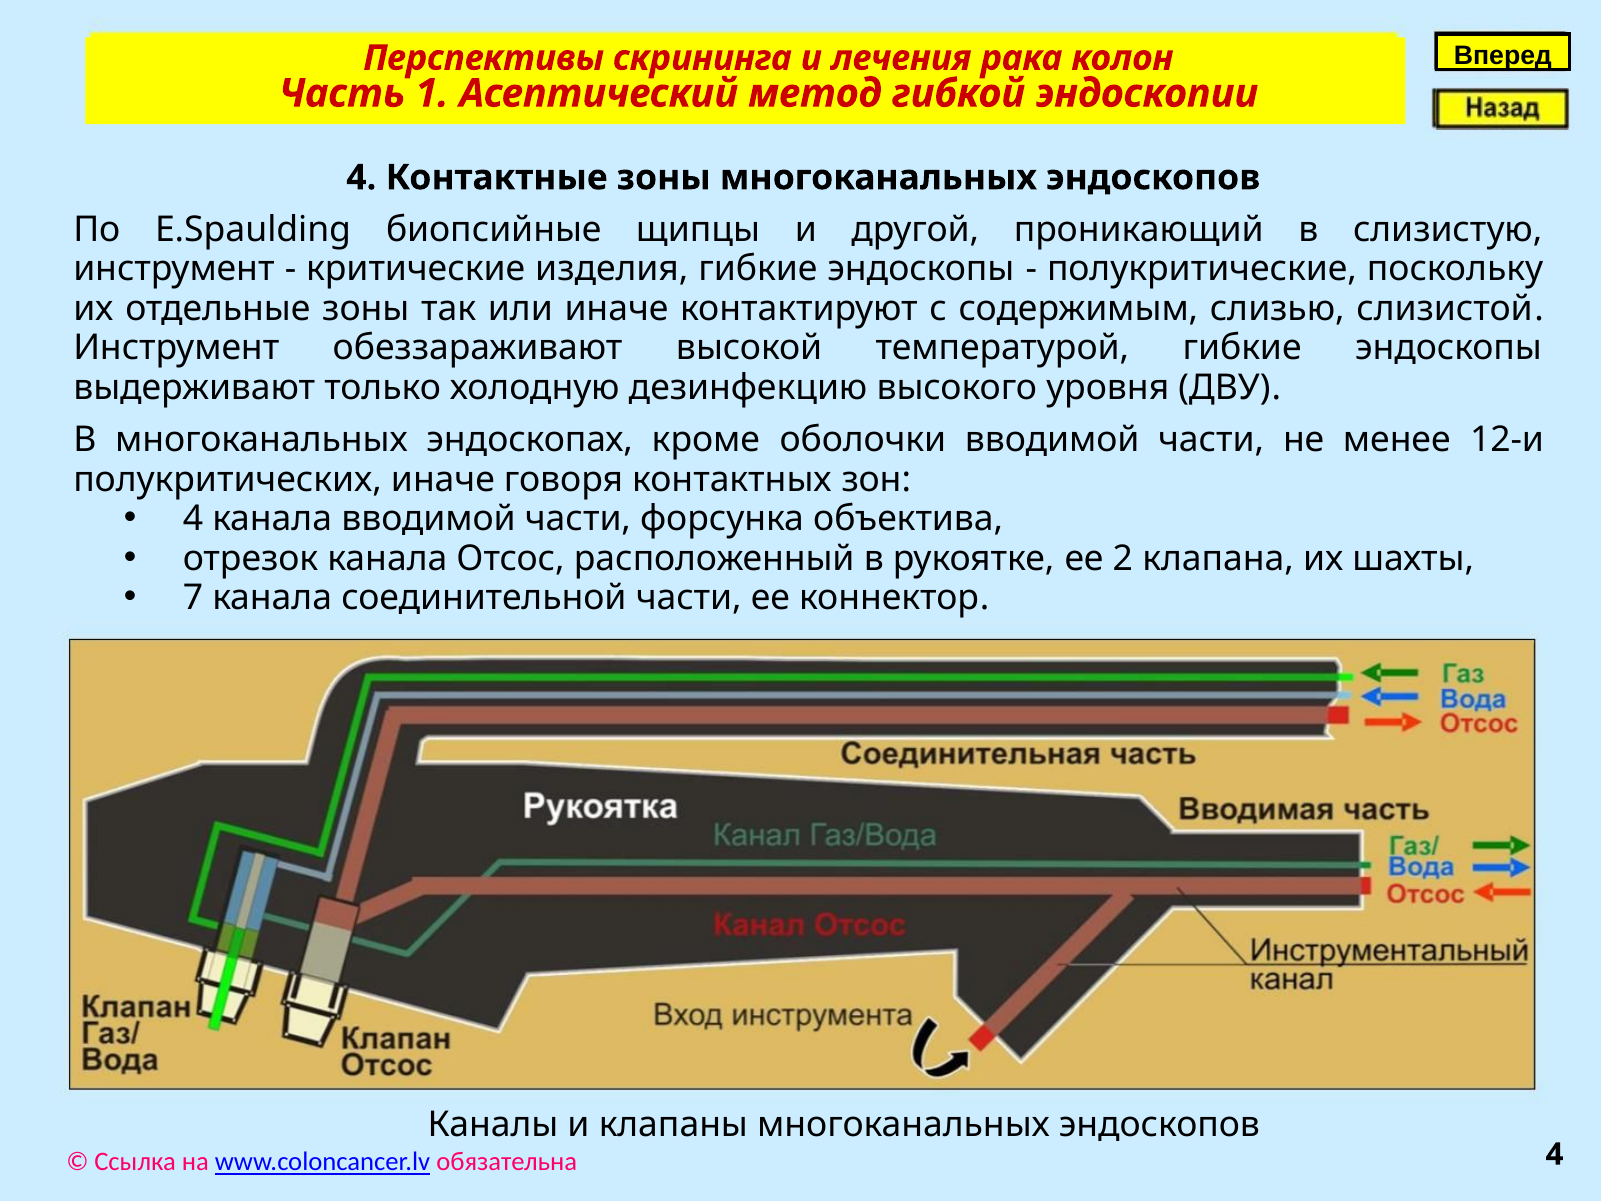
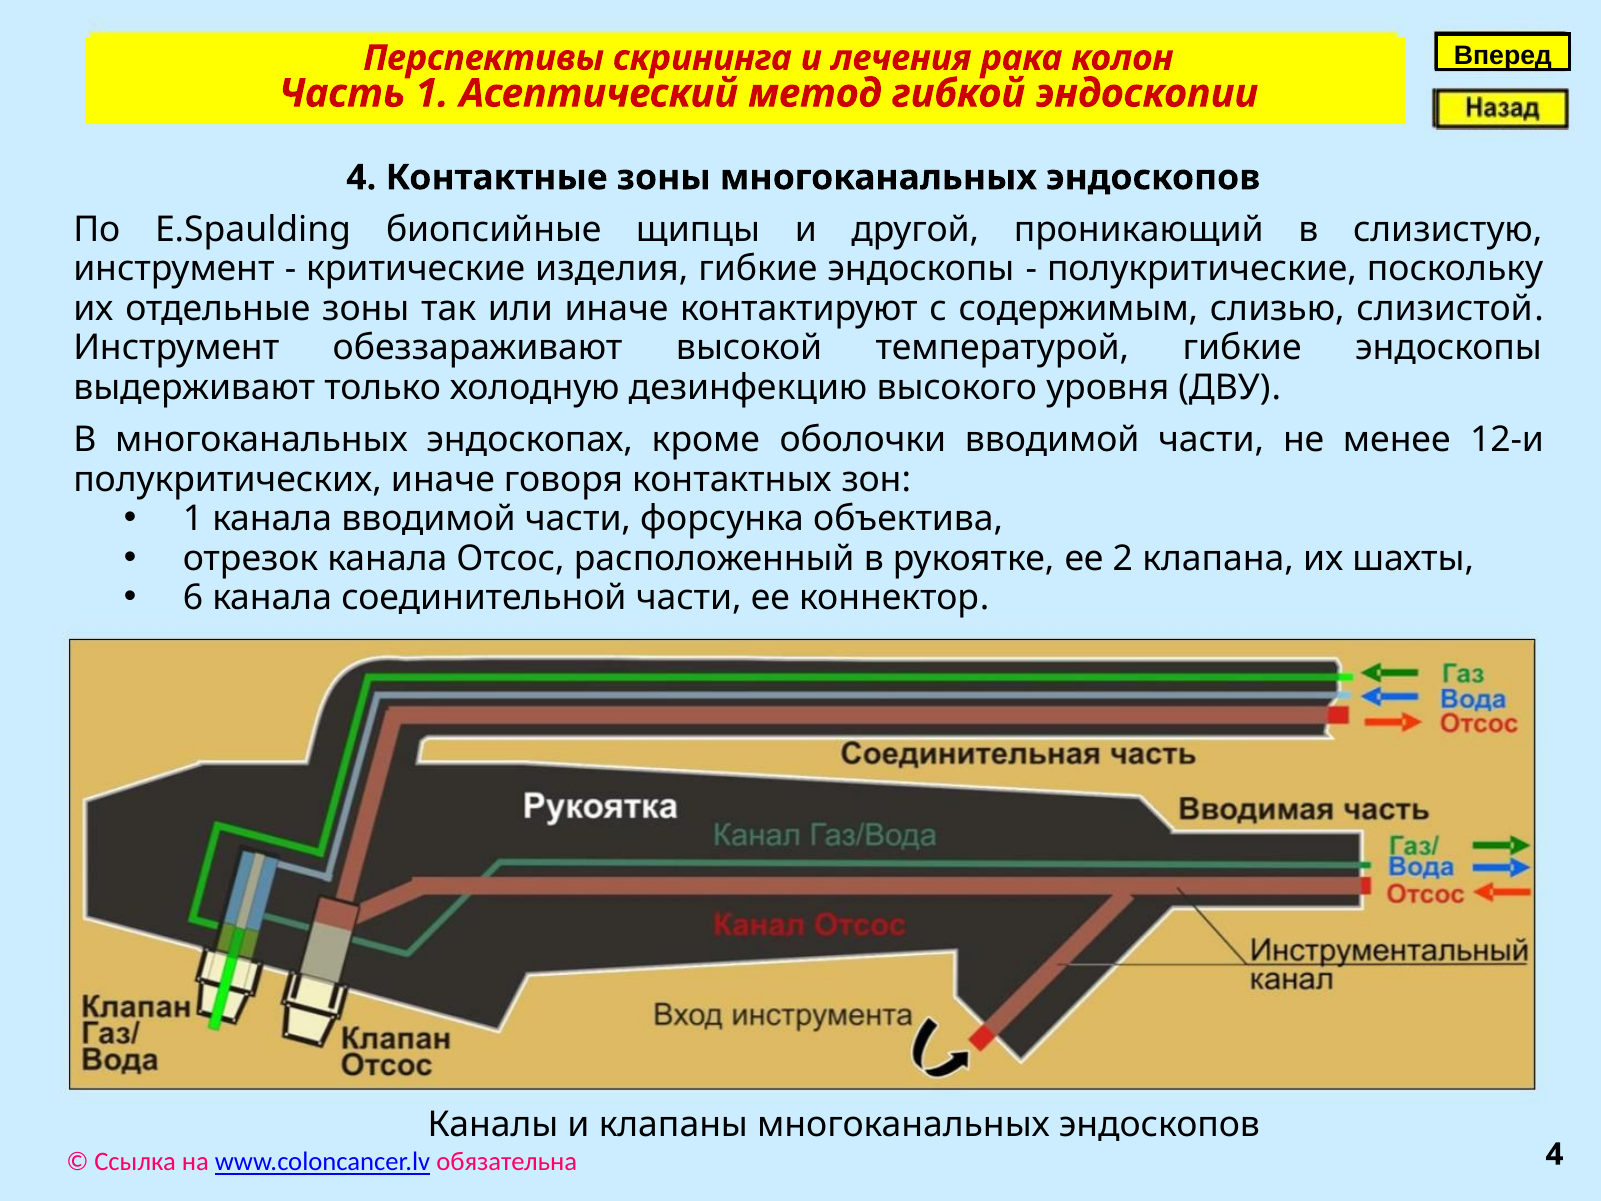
4 at (193, 519): 4 -> 1
7: 7 -> 6
